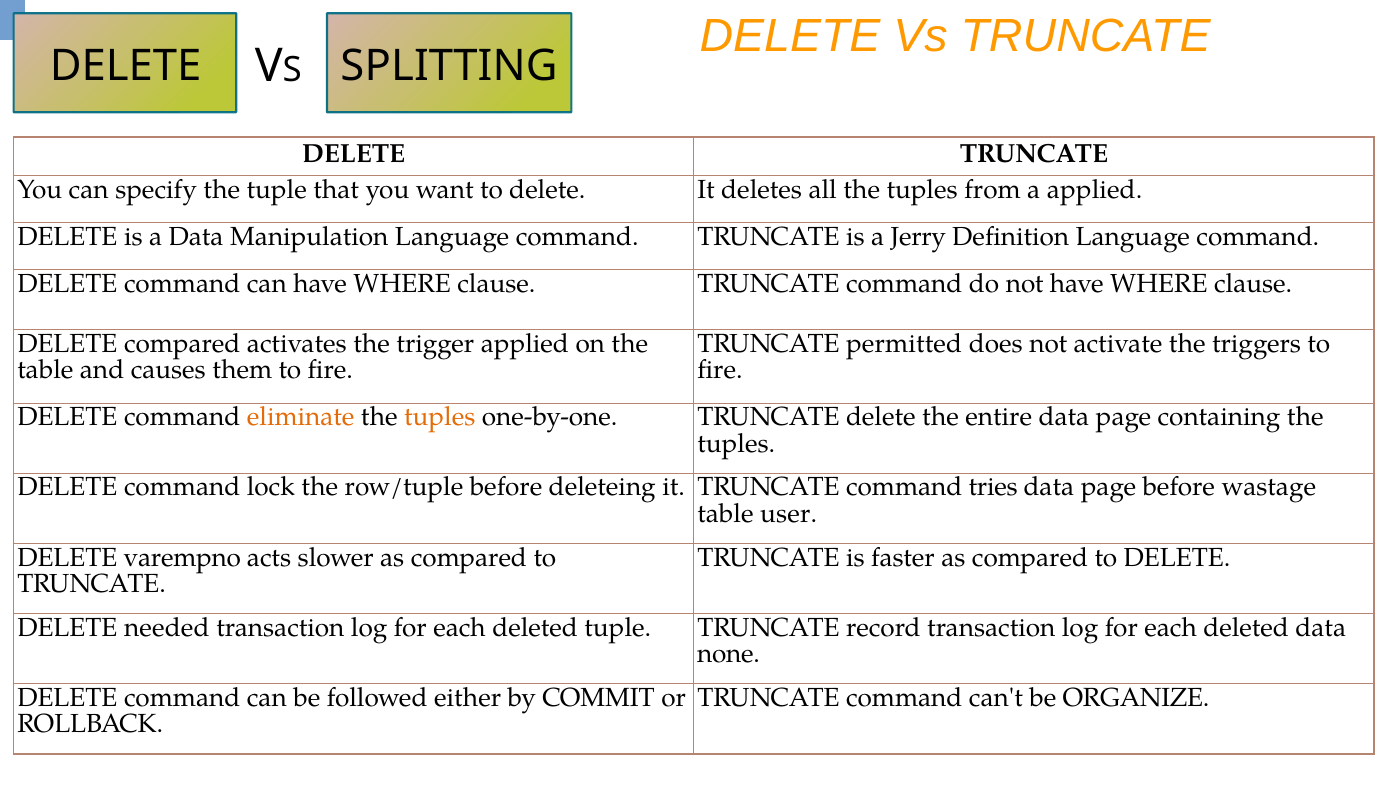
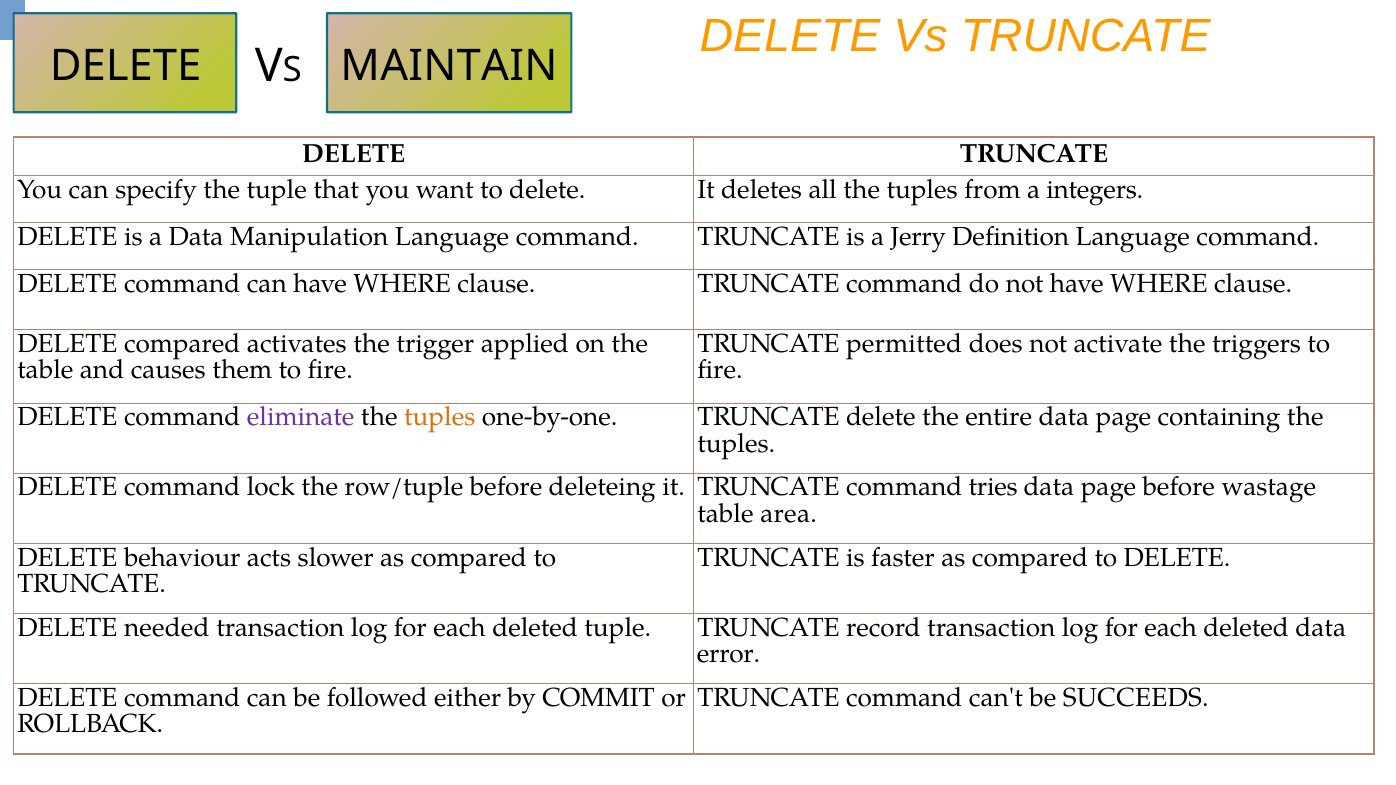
SPLITTING: SPLITTING -> MAINTAIN
a applied: applied -> integers
eliminate colour: orange -> purple
user: user -> area
varempno: varempno -> behaviour
none: none -> error
ORGANIZE: ORGANIZE -> SUCCEEDS
